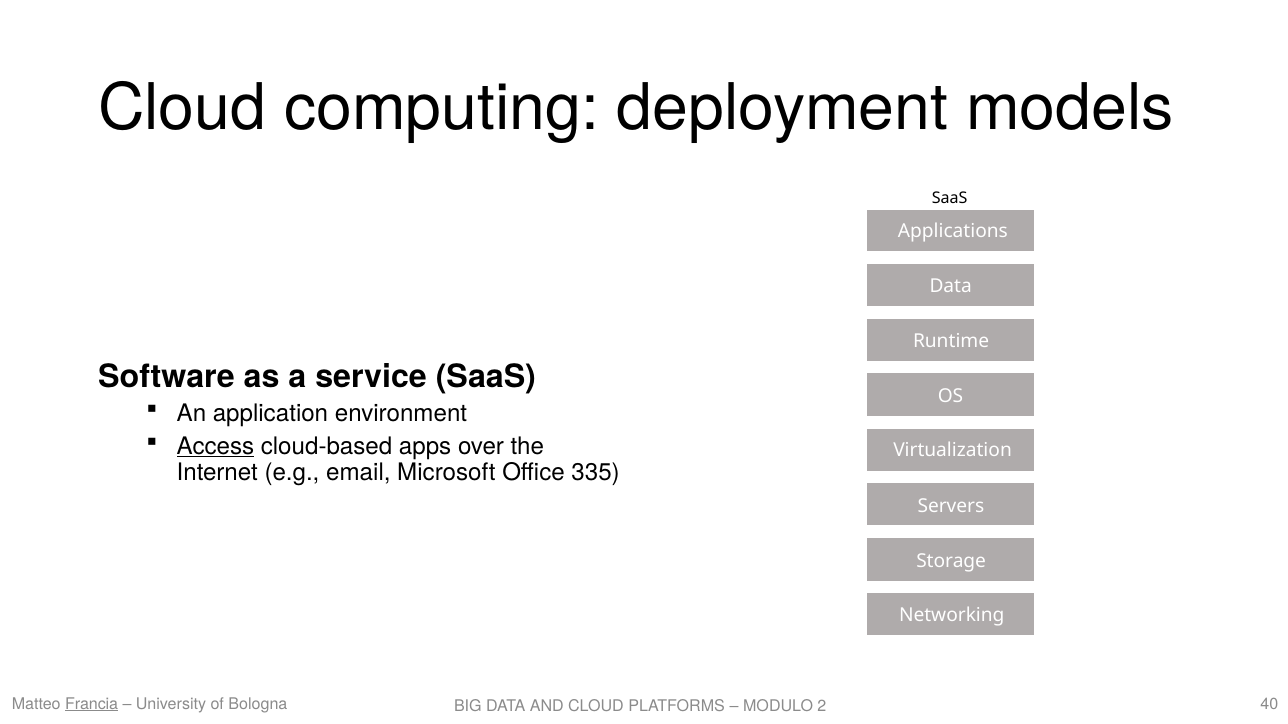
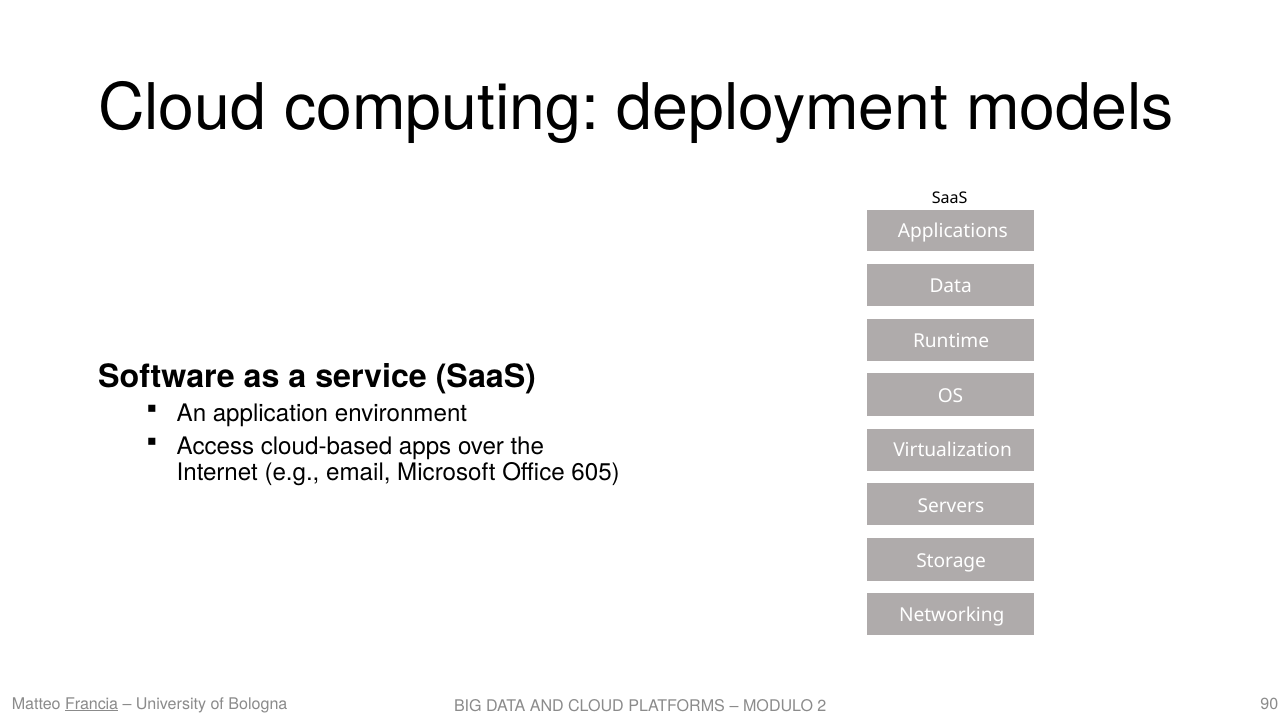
Access underline: present -> none
335: 335 -> 605
40: 40 -> 90
